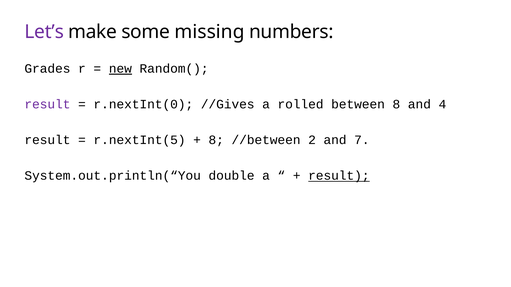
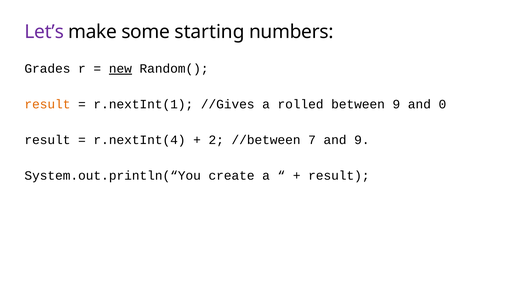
missing: missing -> starting
result at (47, 104) colour: purple -> orange
r.nextInt(0: r.nextInt(0 -> r.nextInt(1
between 8: 8 -> 9
4: 4 -> 0
r.nextInt(5: r.nextInt(5 -> r.nextInt(4
8 at (216, 140): 8 -> 2
2: 2 -> 7
and 7: 7 -> 9
double: double -> create
result at (339, 176) underline: present -> none
